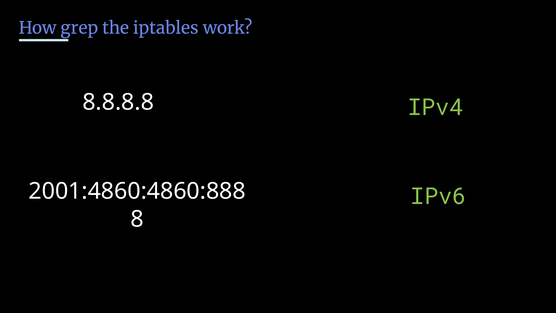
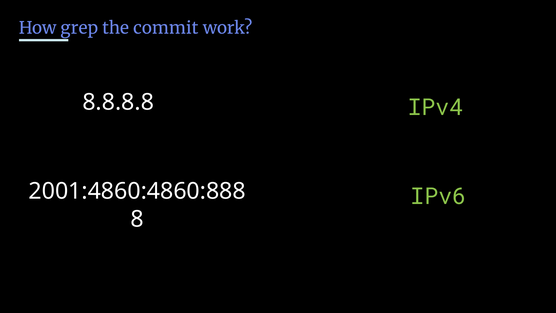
iptables: iptables -> commit
